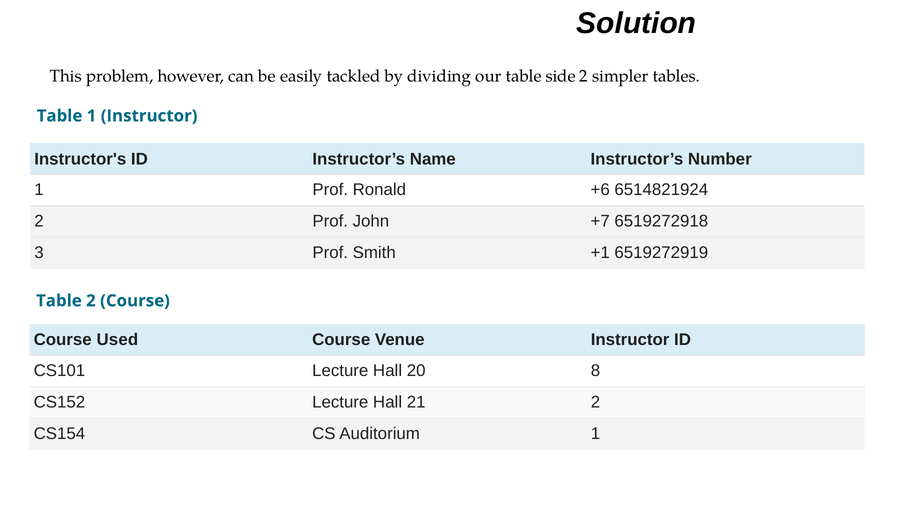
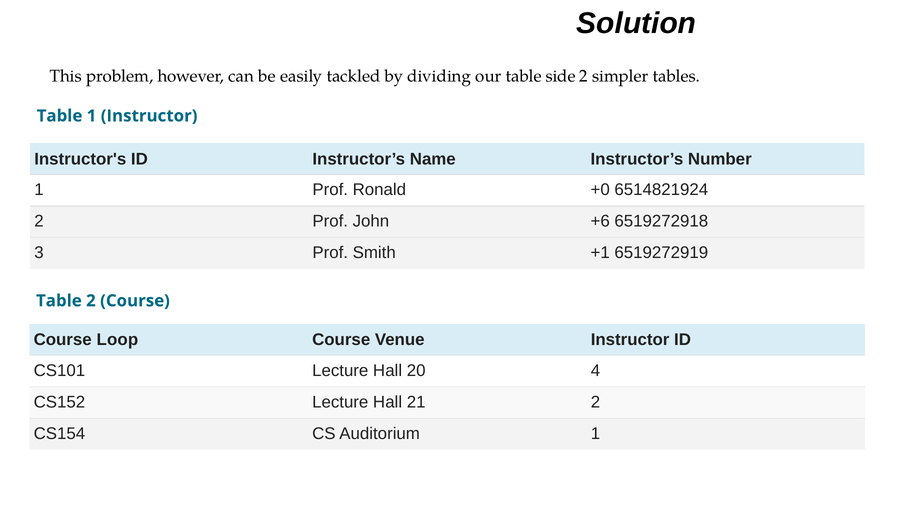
+6: +6 -> +0
+7: +7 -> +6
Used: Used -> Loop
8: 8 -> 4
